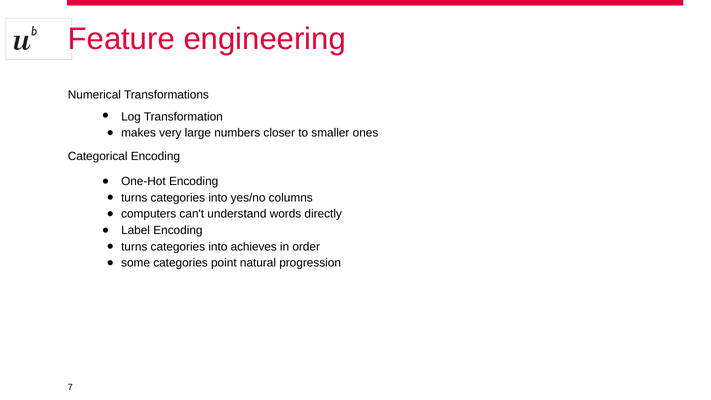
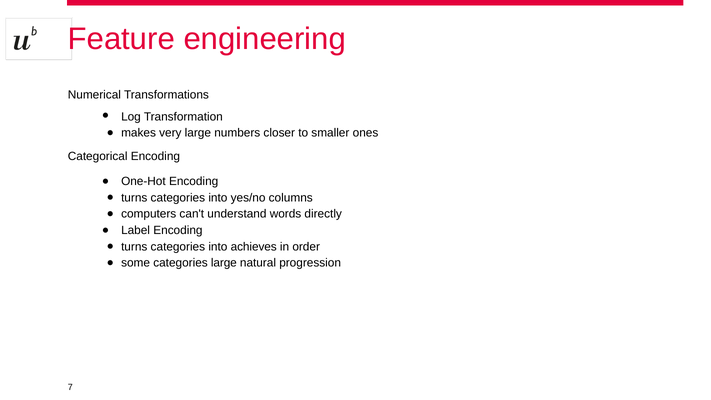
categories point: point -> large
